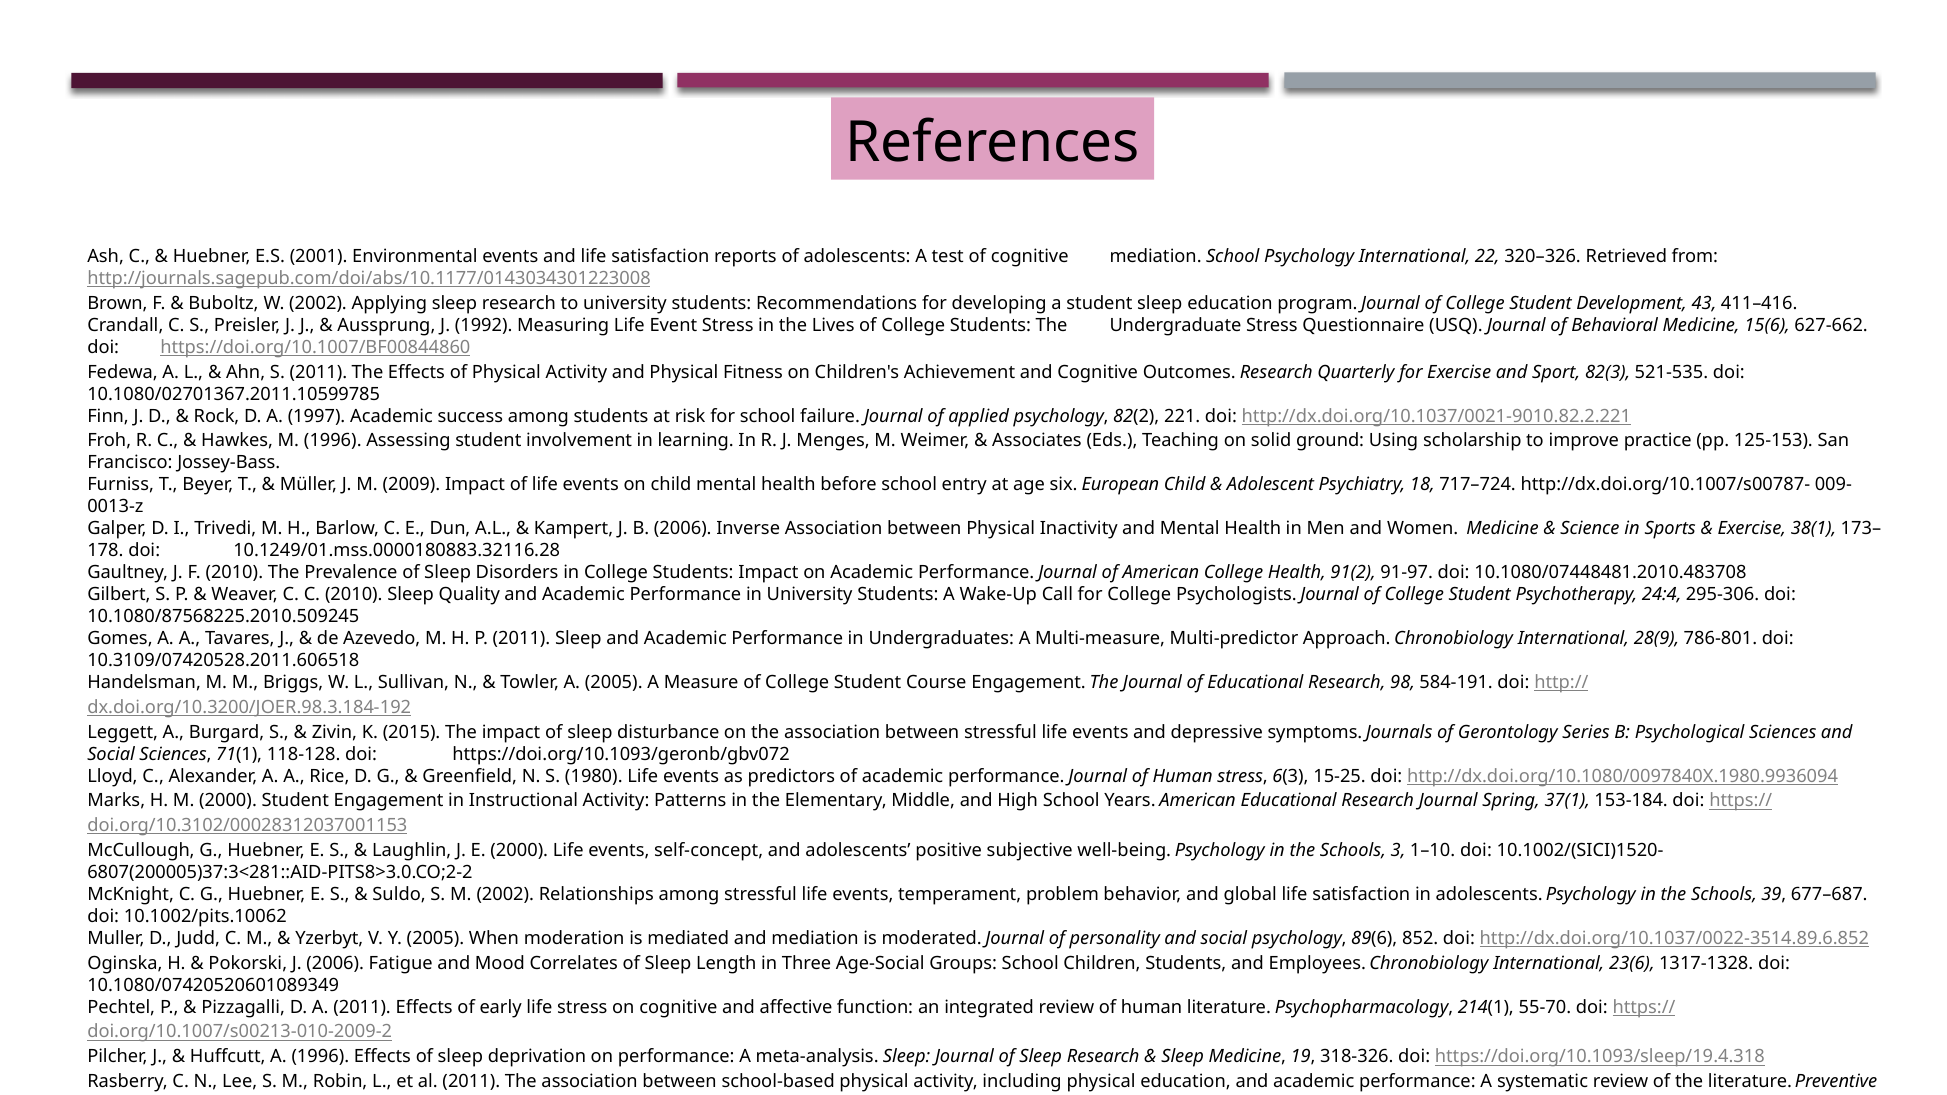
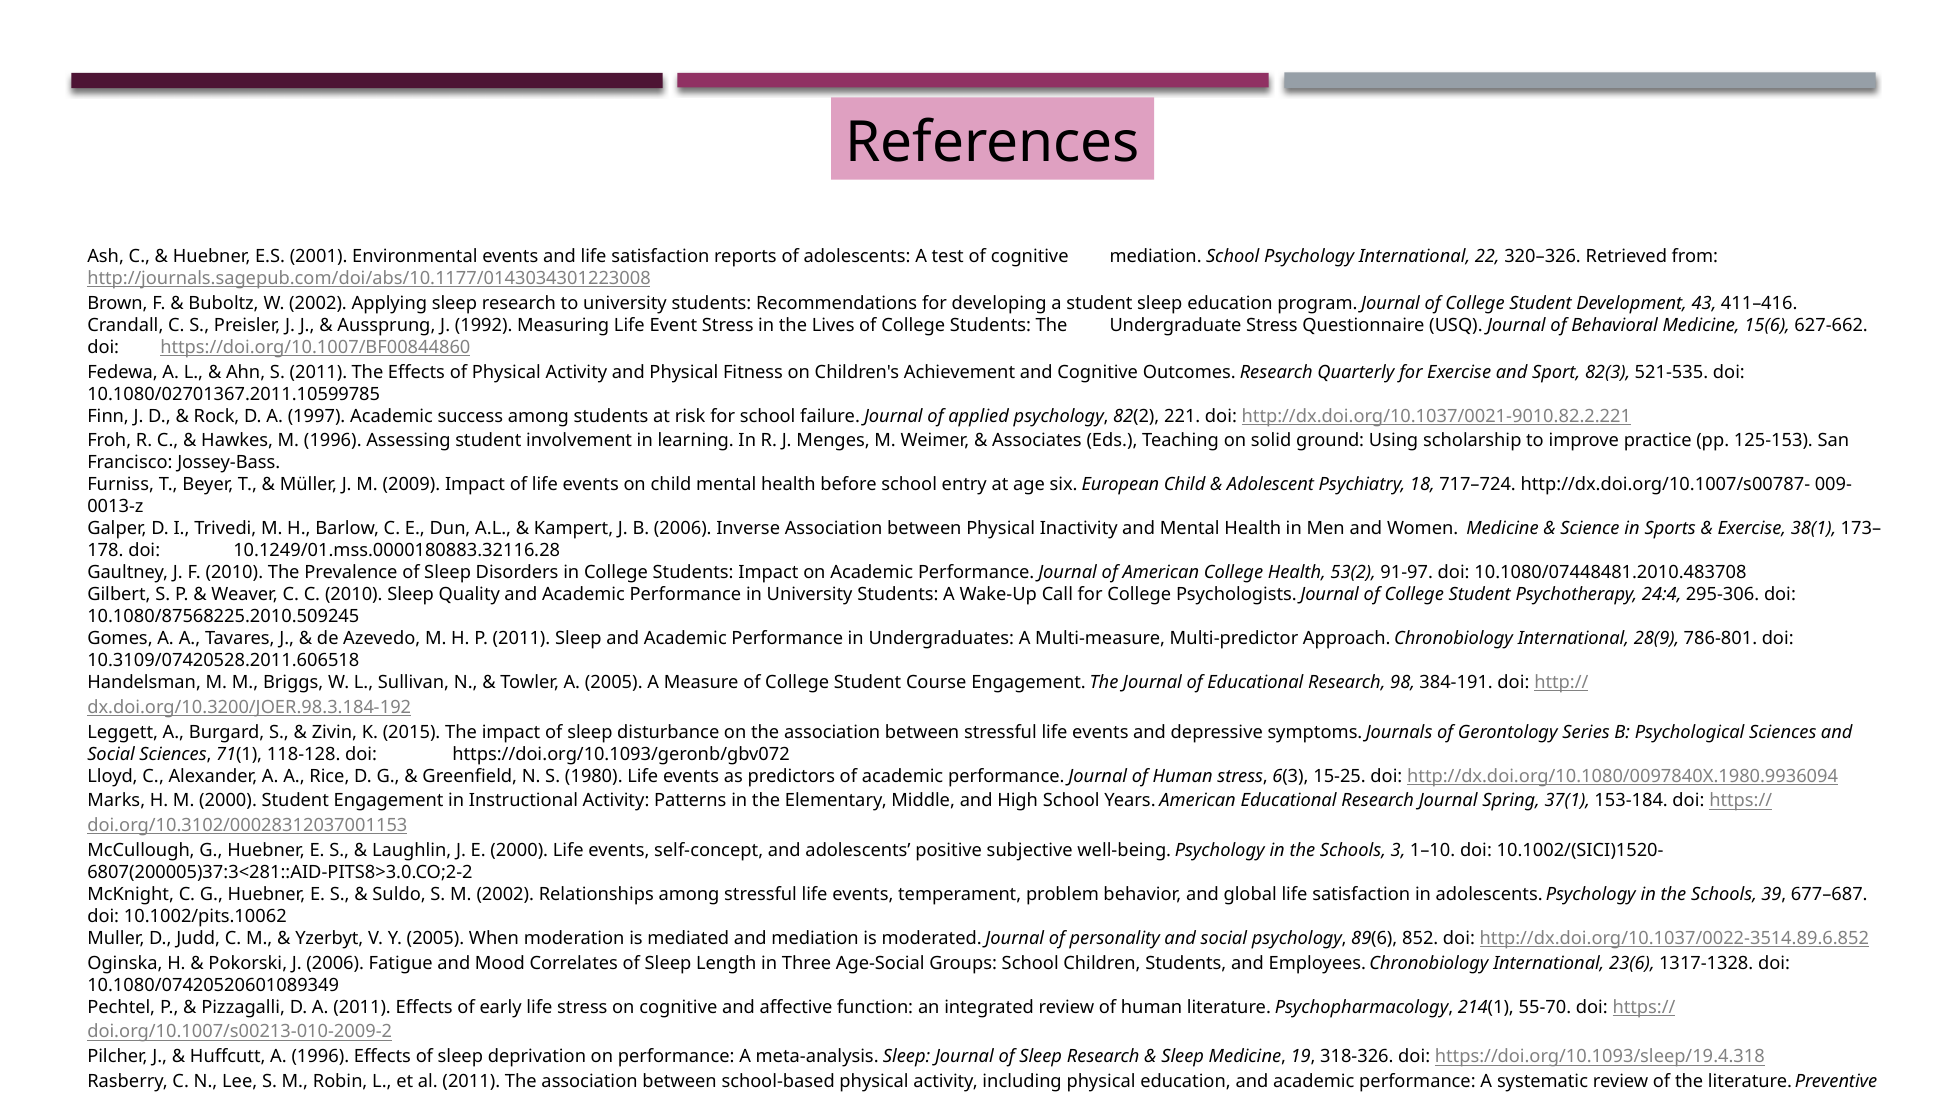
91(2: 91(2 -> 53(2
584-191: 584-191 -> 384-191
